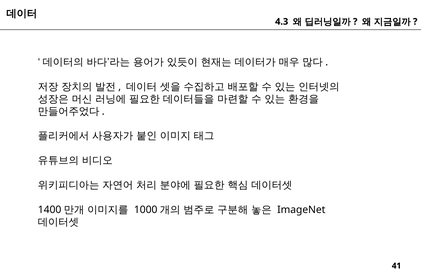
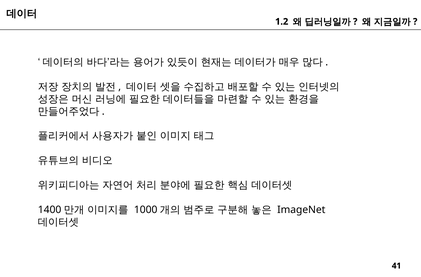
4.3: 4.3 -> 1.2
